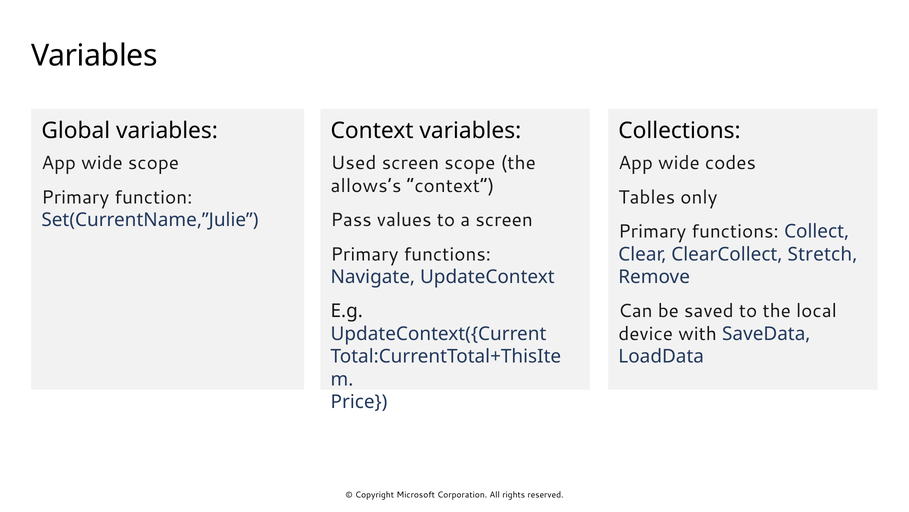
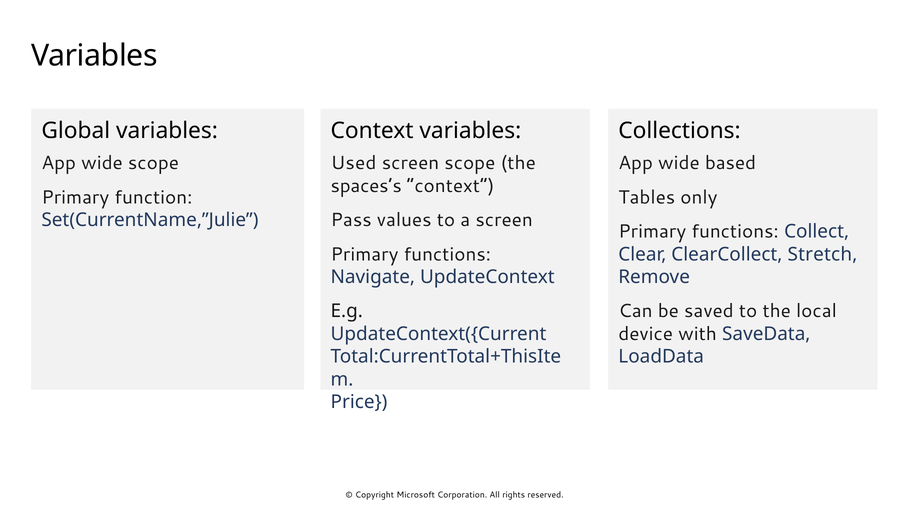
codes: codes -> based
allows’s: allows’s -> spaces’s
